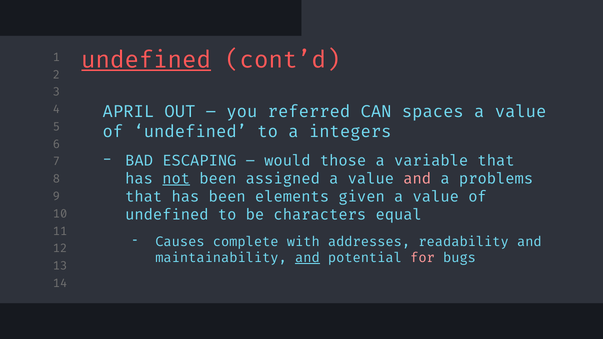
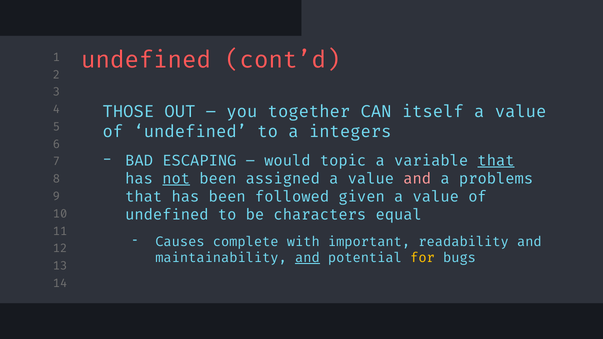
undefined at (146, 60) underline: present -> none
APRIL: APRIL -> THOSE
referred: referred -> together
spaces: spaces -> itself
those: those -> topic
that at (496, 161) underline: none -> present
elements: elements -> followed
addresses: addresses -> important
for colour: pink -> yellow
